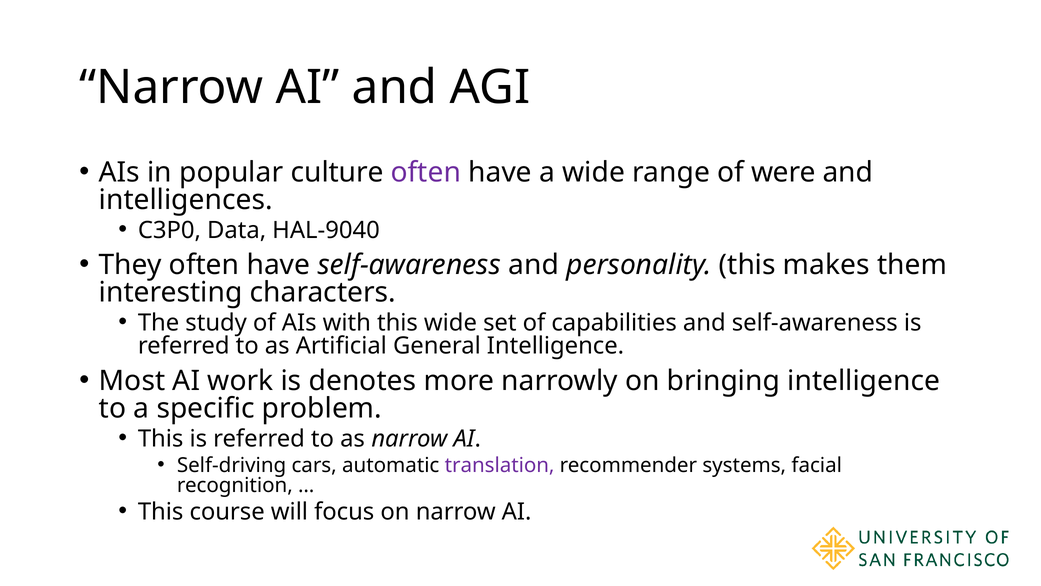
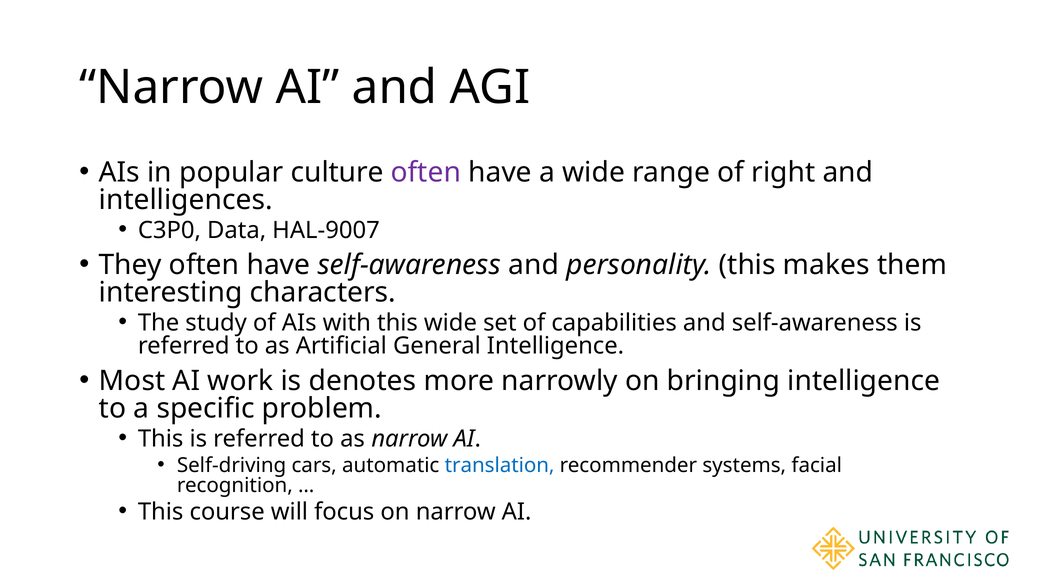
were: were -> right
HAL-9040: HAL-9040 -> HAL-9007
translation colour: purple -> blue
